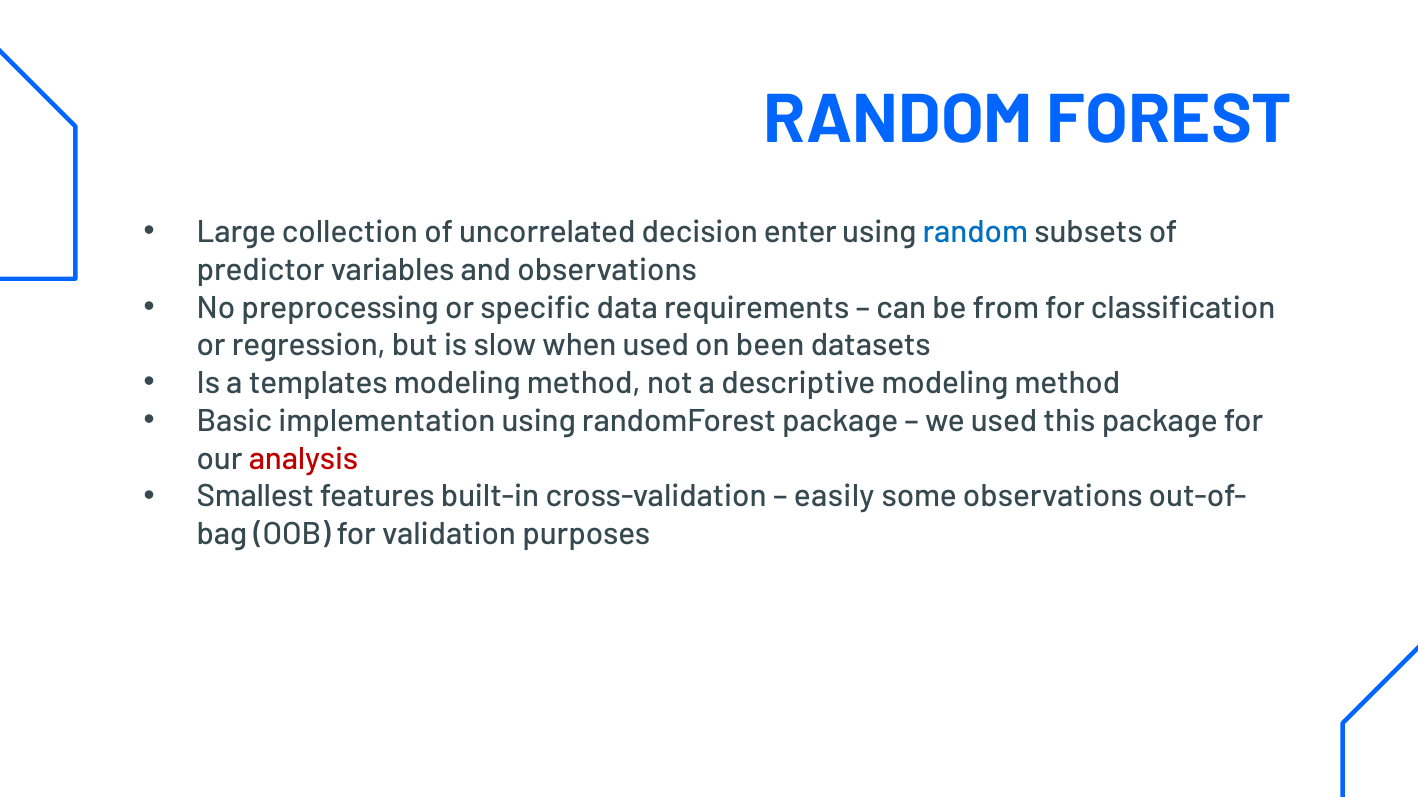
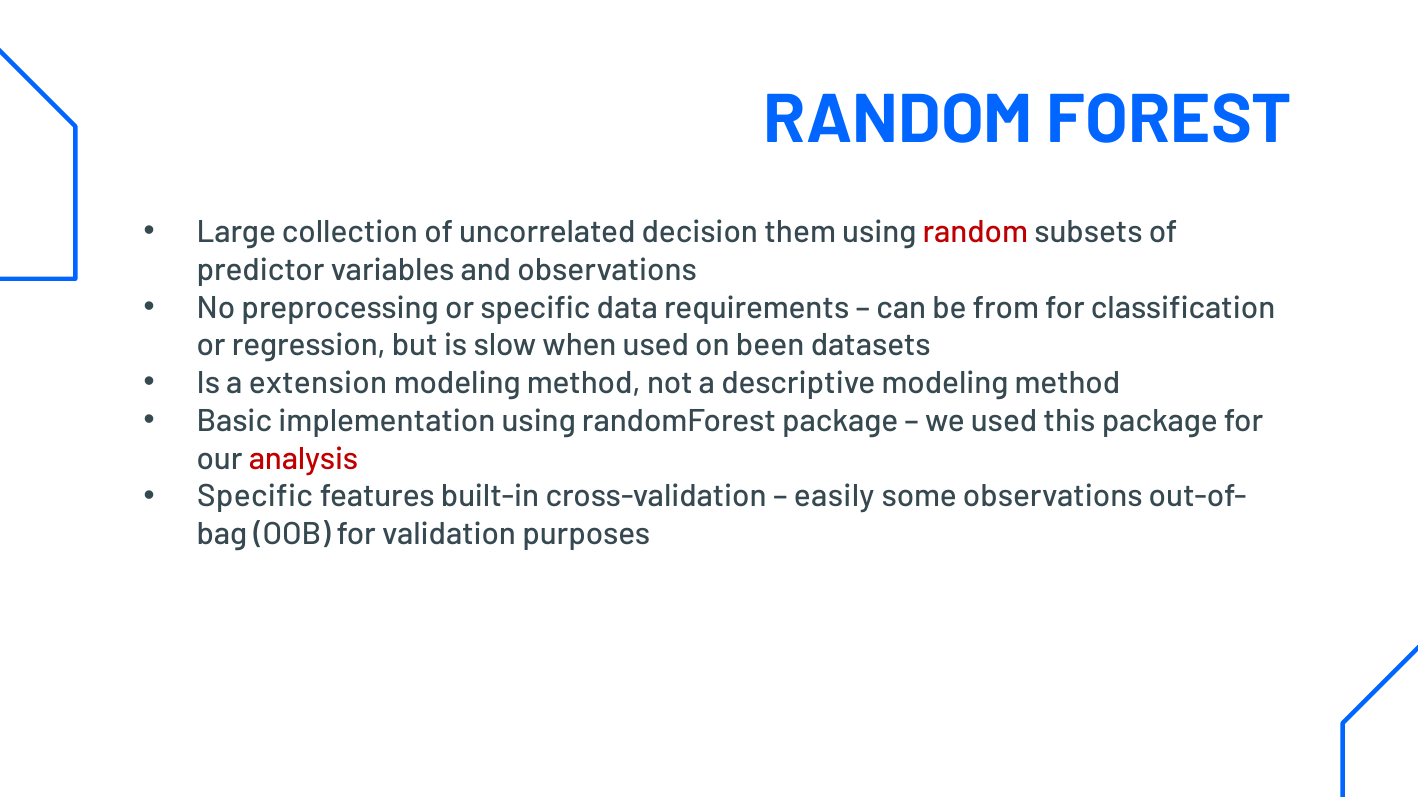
enter: enter -> them
random at (975, 232) colour: blue -> red
templates: templates -> extension
Smallest at (255, 497): Smallest -> Specific
